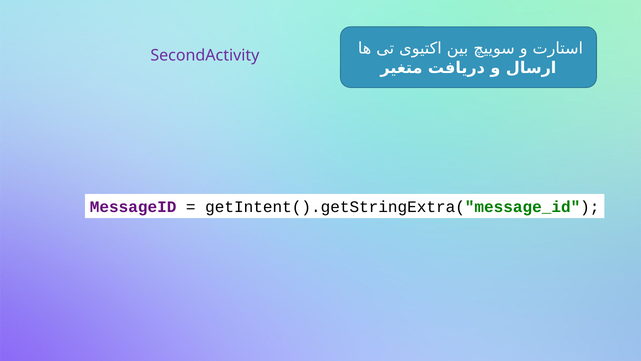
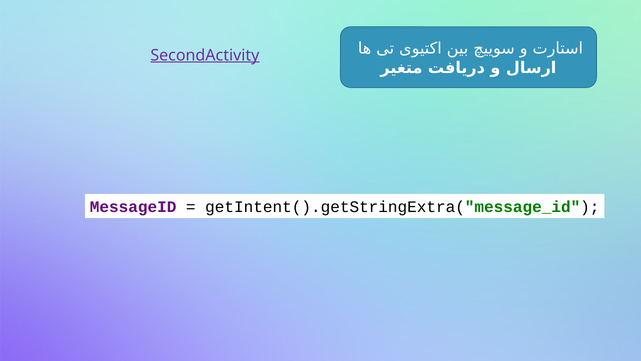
SecondActivity underline: none -> present
